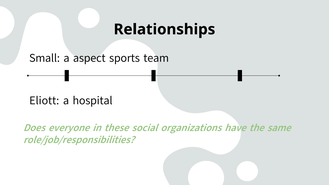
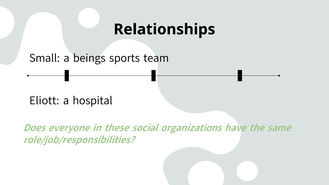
aspect: aspect -> beings
